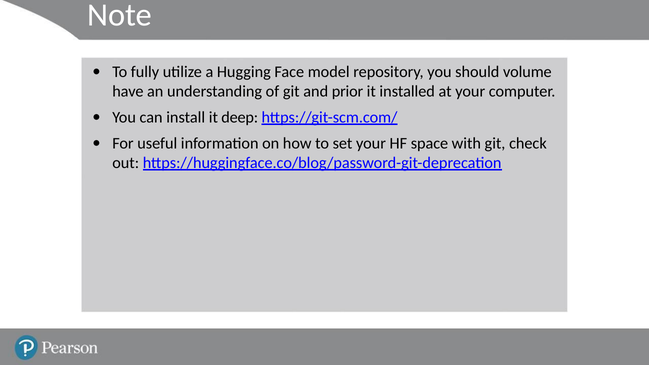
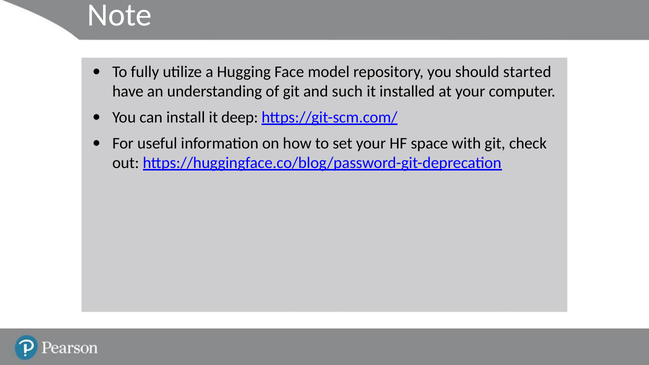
volume: volume -> started
prior: prior -> such
